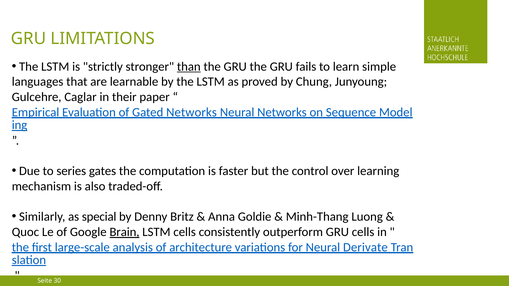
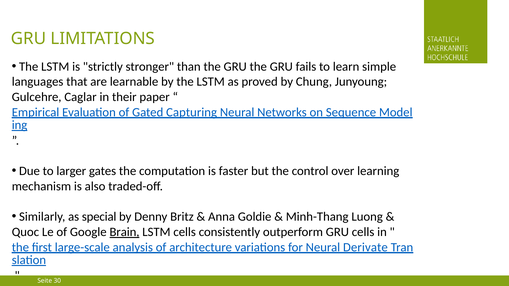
than underline: present -> none
Gated Networks: Networks -> Capturing
series: series -> larger
